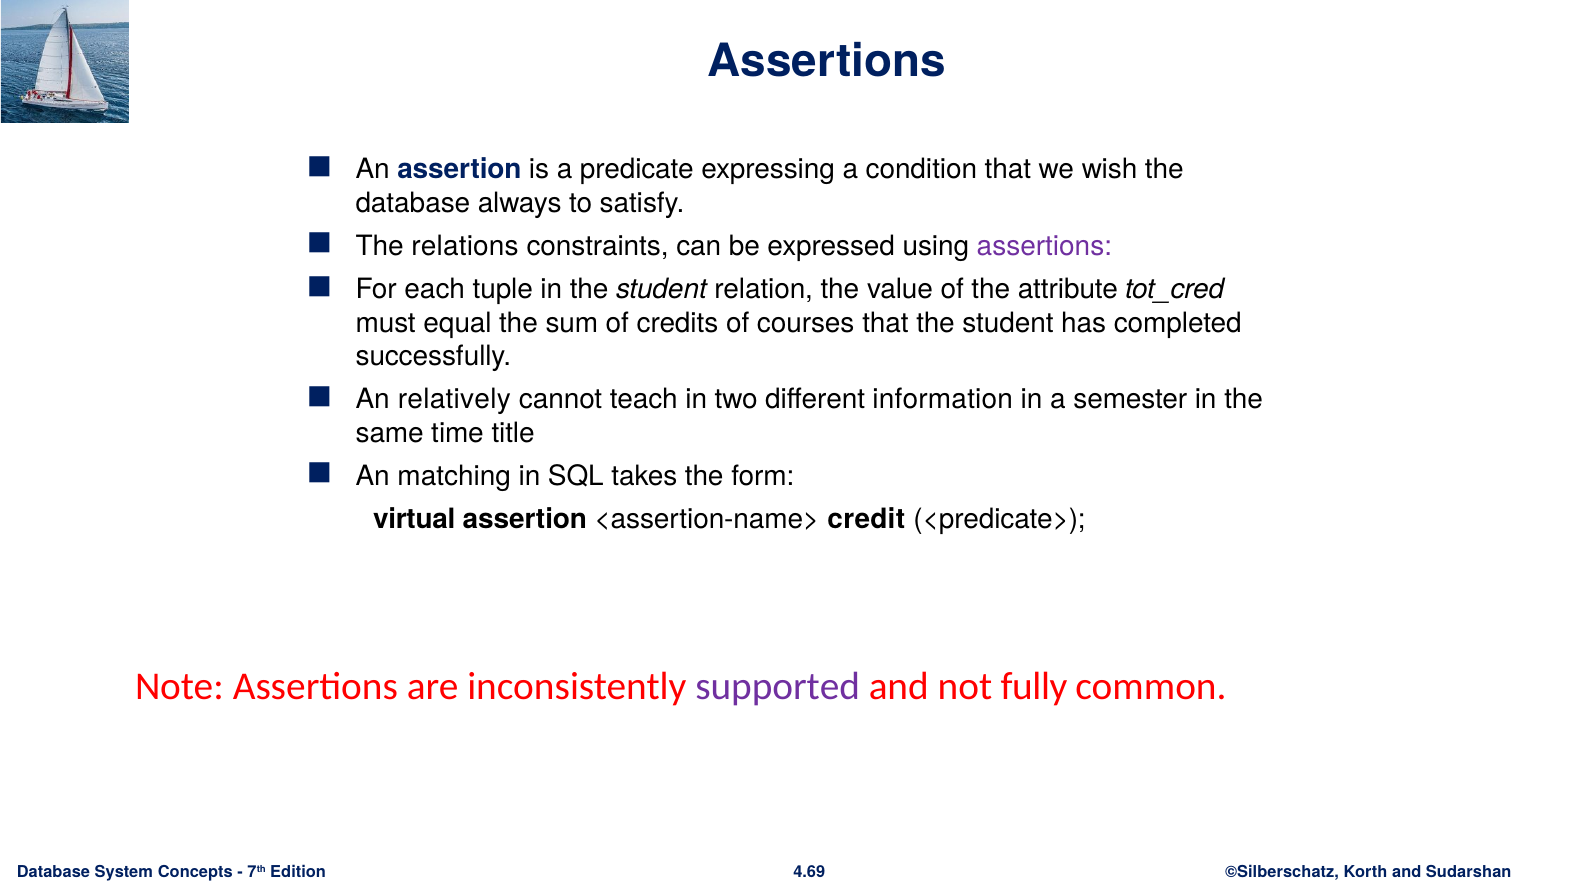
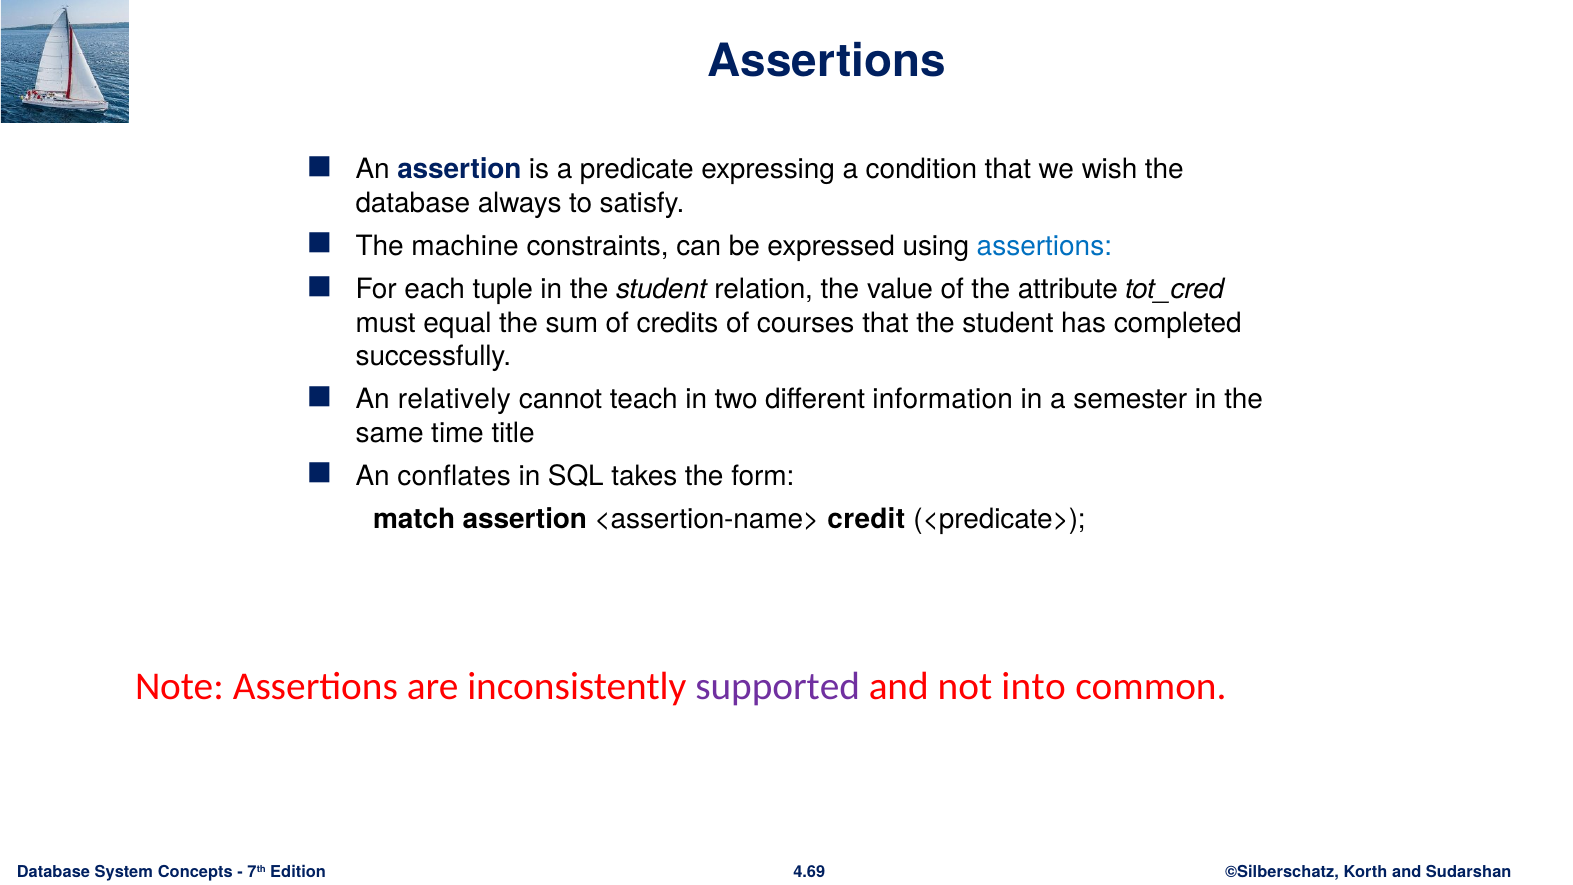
relations: relations -> machine
assertions at (1044, 246) colour: purple -> blue
matching: matching -> conflates
virtual: virtual -> match
fully: fully -> into
